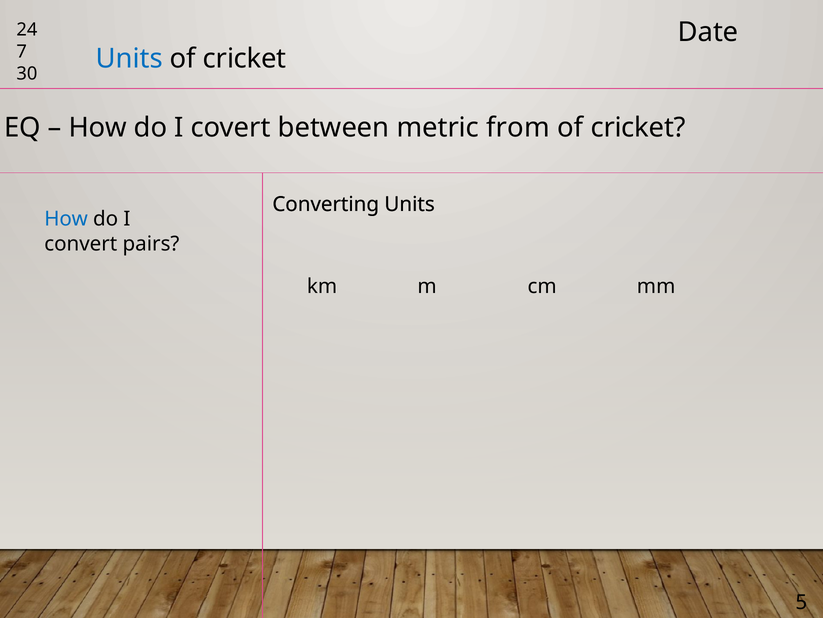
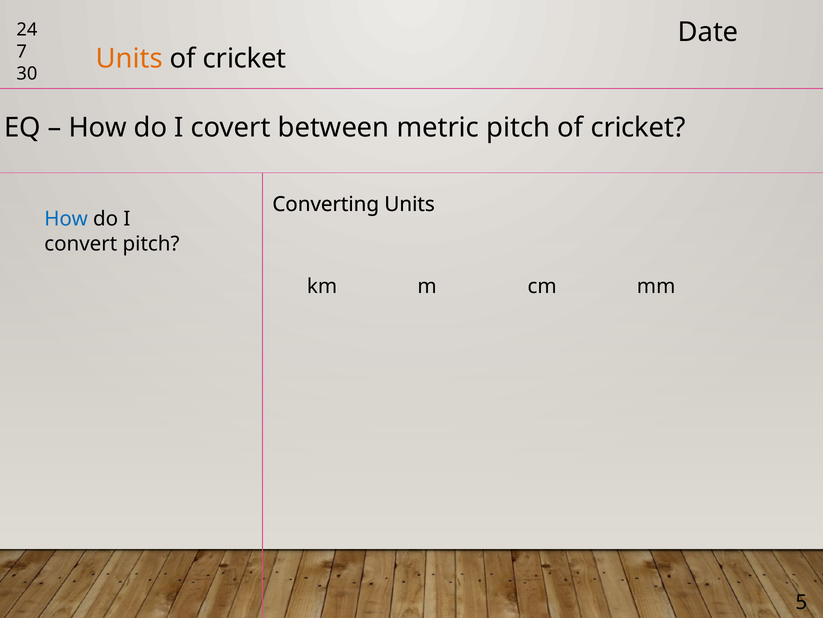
Units at (129, 59) colour: blue -> orange
metric from: from -> pitch
convert pairs: pairs -> pitch
